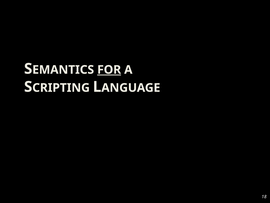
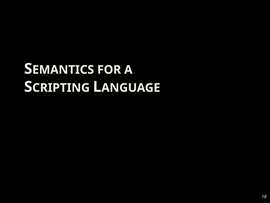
FOR underline: present -> none
